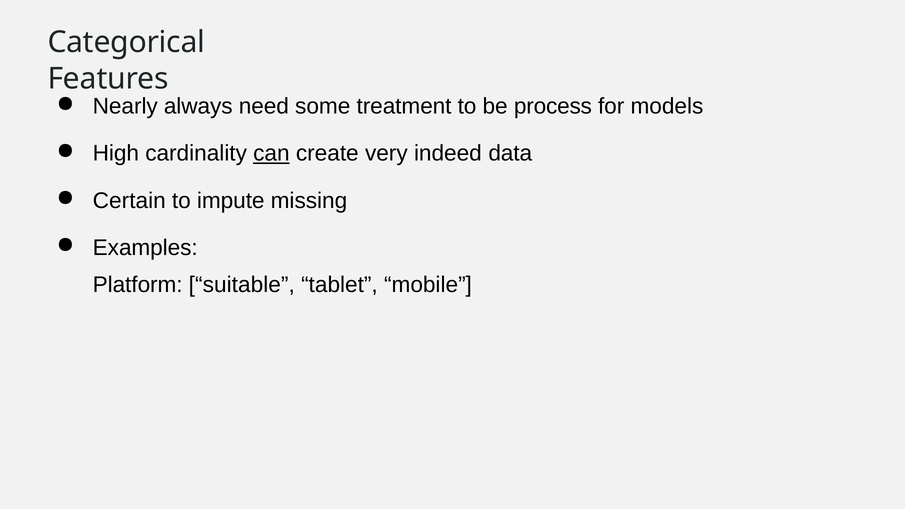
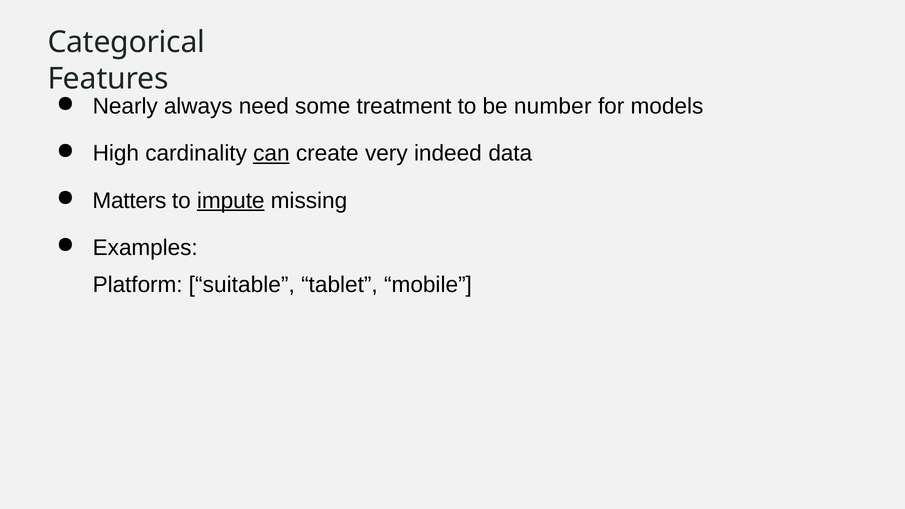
process: process -> number
Certain: Certain -> Matters
impute underline: none -> present
